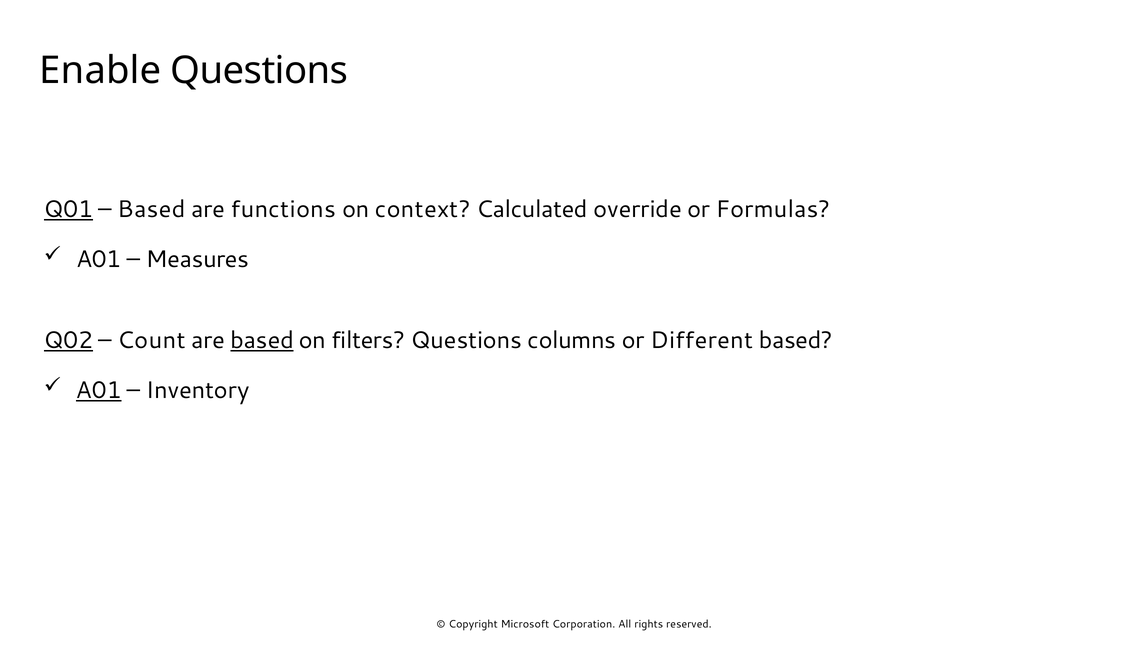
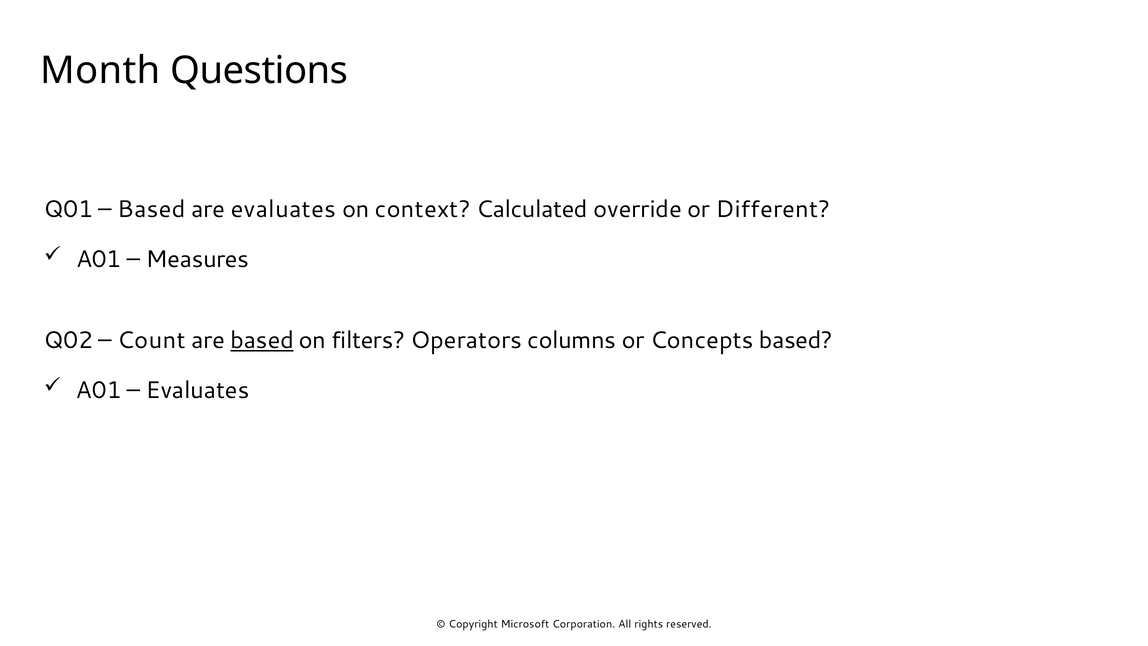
Enable: Enable -> Month
Q01 underline: present -> none
are functions: functions -> evaluates
Formulas: Formulas -> Different
Q02 underline: present -> none
filters Questions: Questions -> Operators
Different: Different -> Concepts
A01 at (99, 390) underline: present -> none
Inventory at (198, 390): Inventory -> Evaluates
